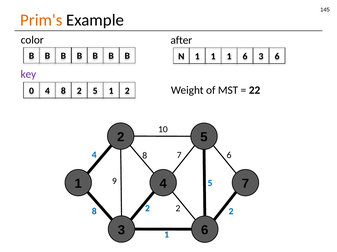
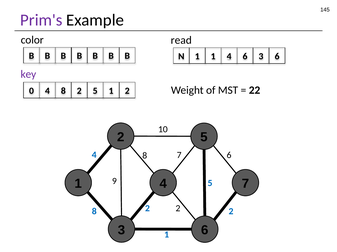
Prim's colour: orange -> purple
after: after -> read
1 1 1: 1 -> 4
